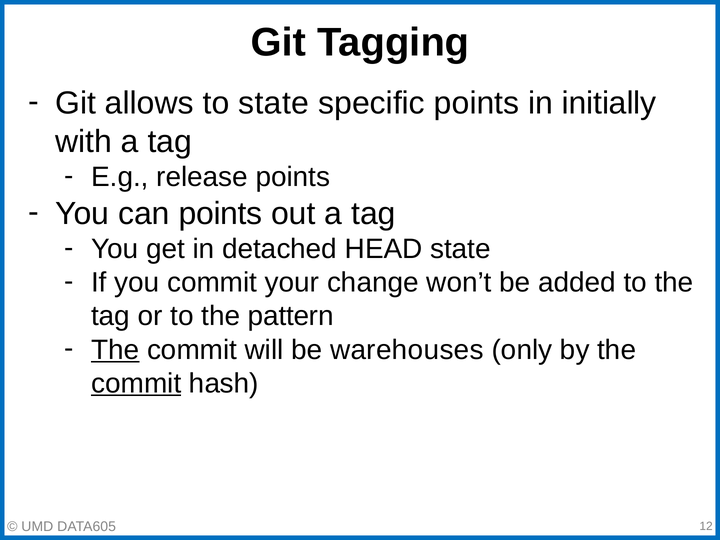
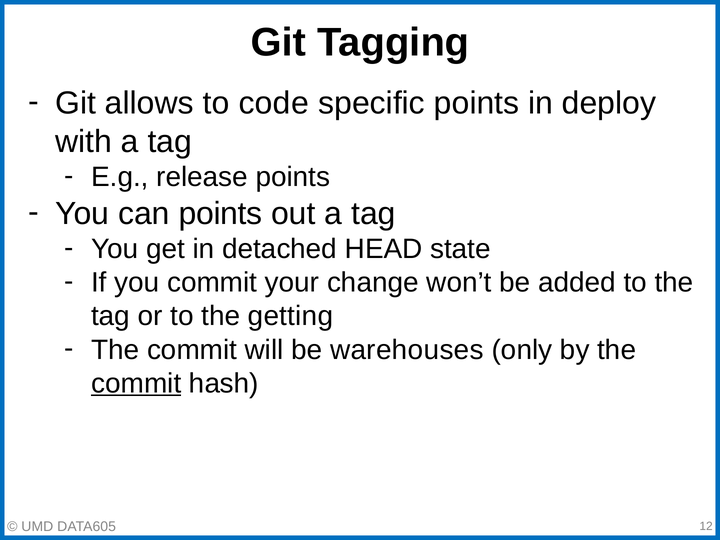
to state: state -> code
initially: initially -> deploy
pattern: pattern -> getting
The at (115, 350) underline: present -> none
